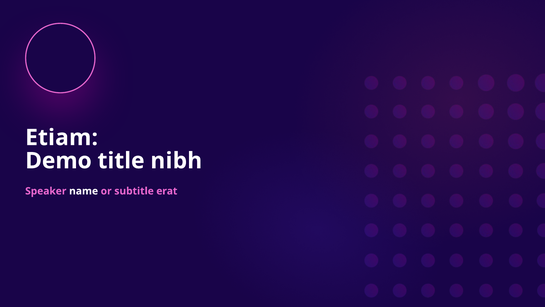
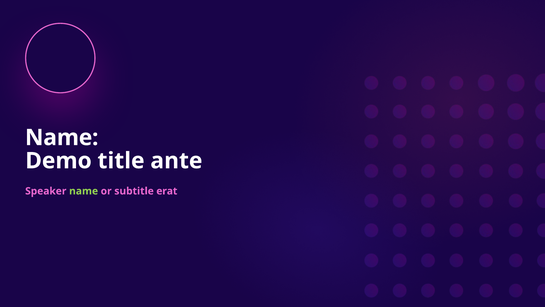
Etiam at (62, 137): Etiam -> Name
nibh: nibh -> ante
name at (84, 191) colour: white -> light green
